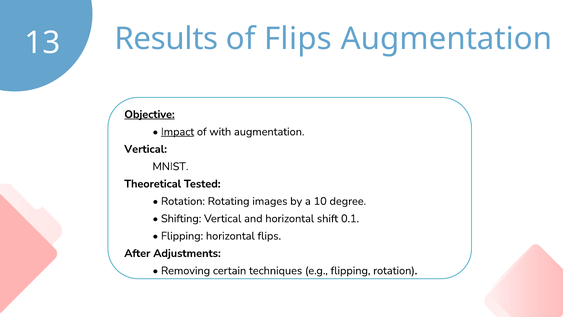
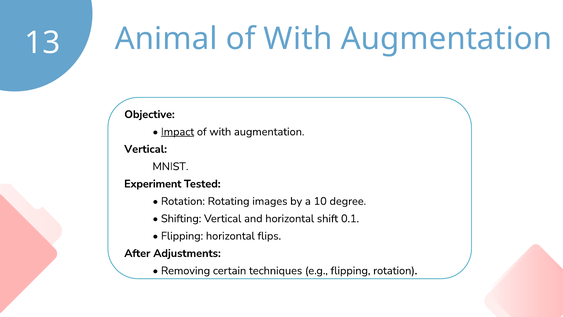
Results: Results -> Animal
Flips at (298, 39): Flips -> With
Objective underline: present -> none
Theoretical: Theoretical -> Experiment
